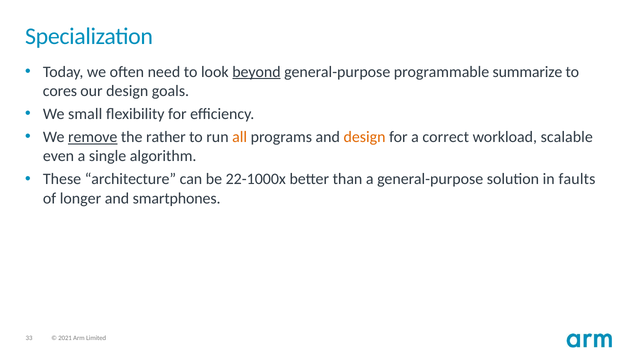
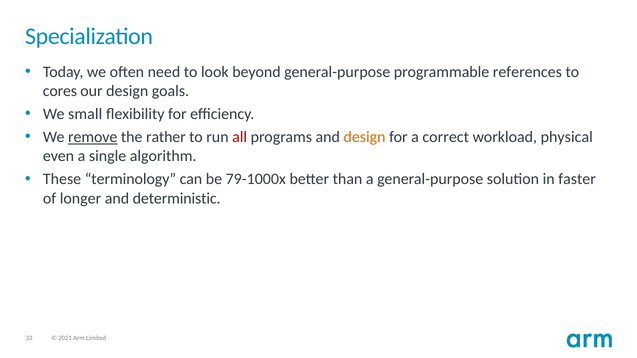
beyond underline: present -> none
summarize: summarize -> references
all colour: orange -> red
scalable: scalable -> physical
architecture: architecture -> terminology
22-1000x: 22-1000x -> 79-1000x
faults: faults -> faster
smartphones: smartphones -> deterministic
